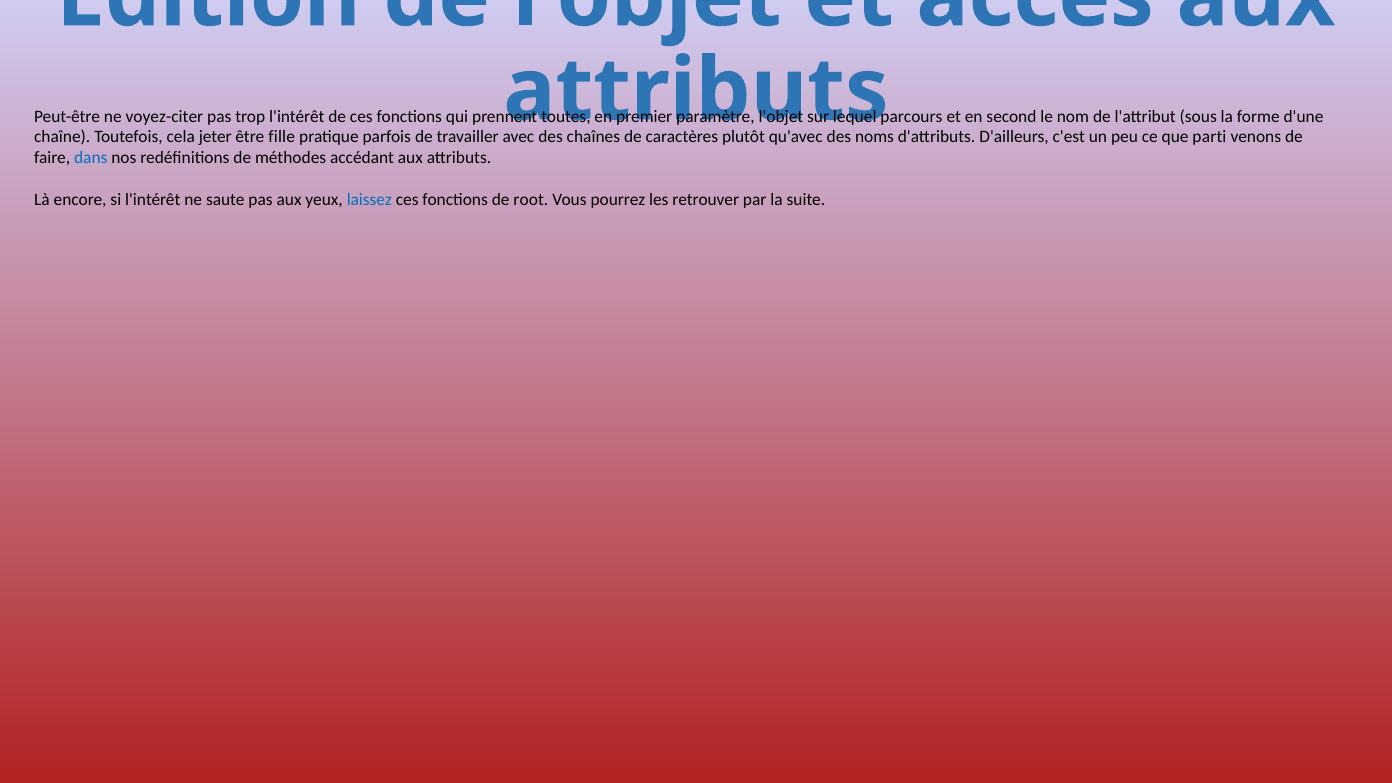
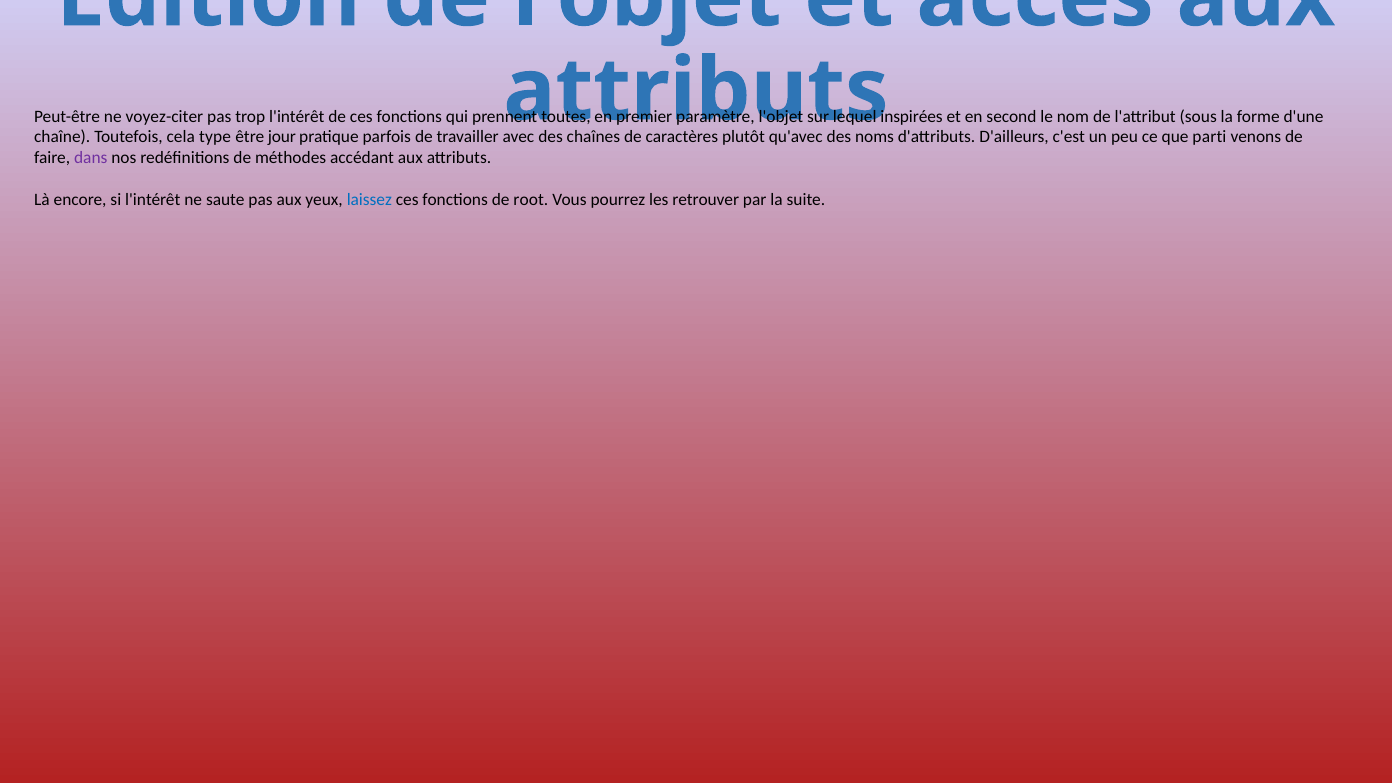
parcours: parcours -> inspirées
jeter: jeter -> type
fille: fille -> jour
dans colour: blue -> purple
